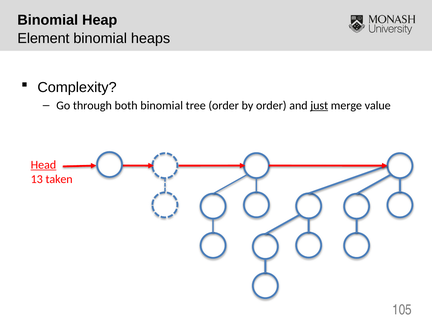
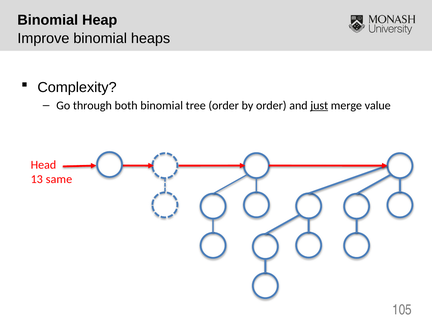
Element: Element -> Improve
Head underline: present -> none
taken: taken -> same
